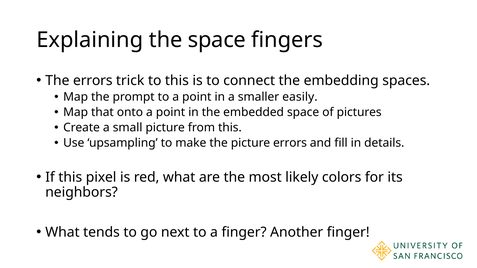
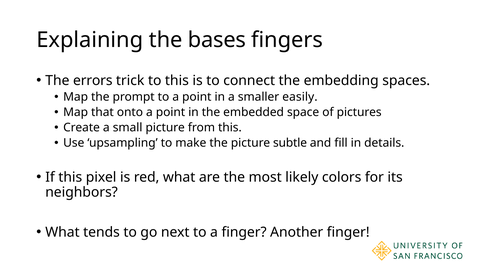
the space: space -> bases
picture errors: errors -> subtle
